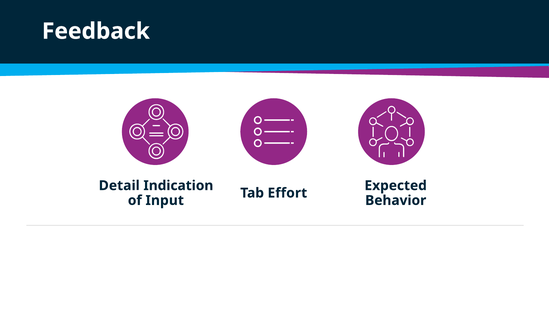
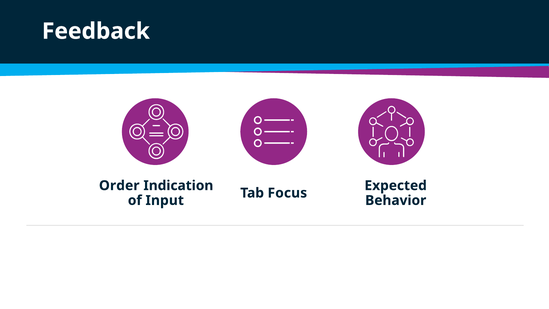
Detail: Detail -> Order
Effort: Effort -> Focus
